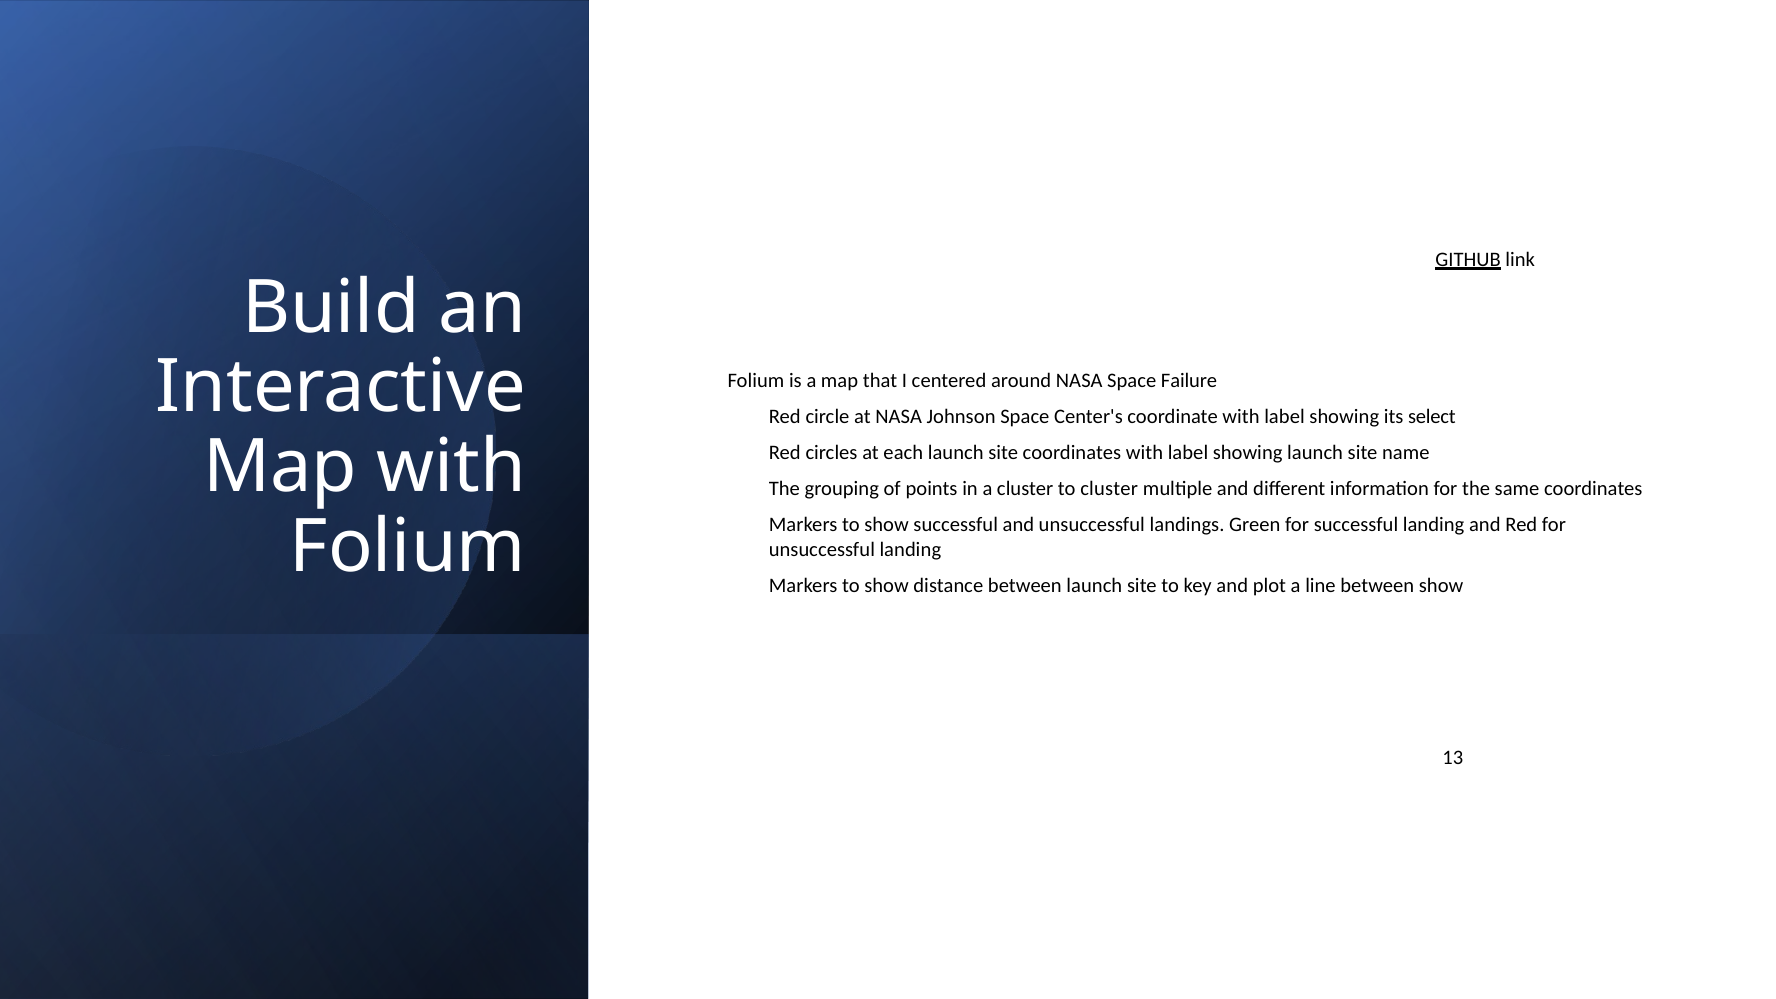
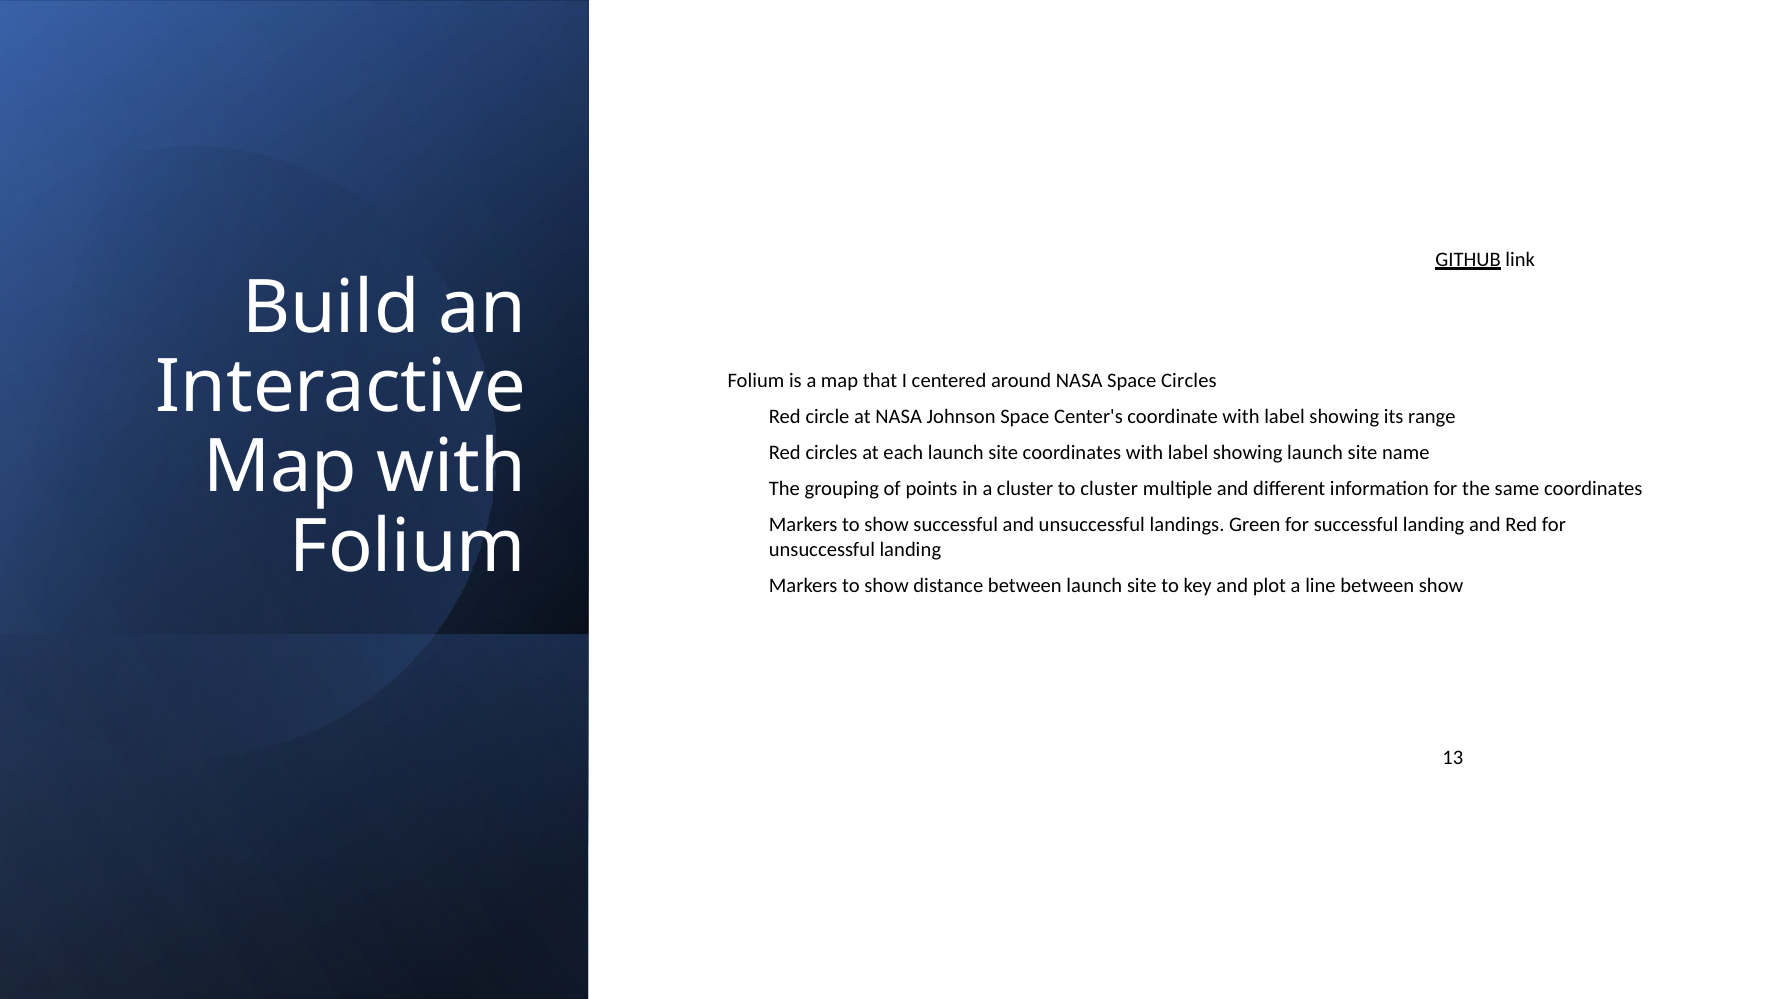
Space Failure: Failure -> Circles
select: select -> range
